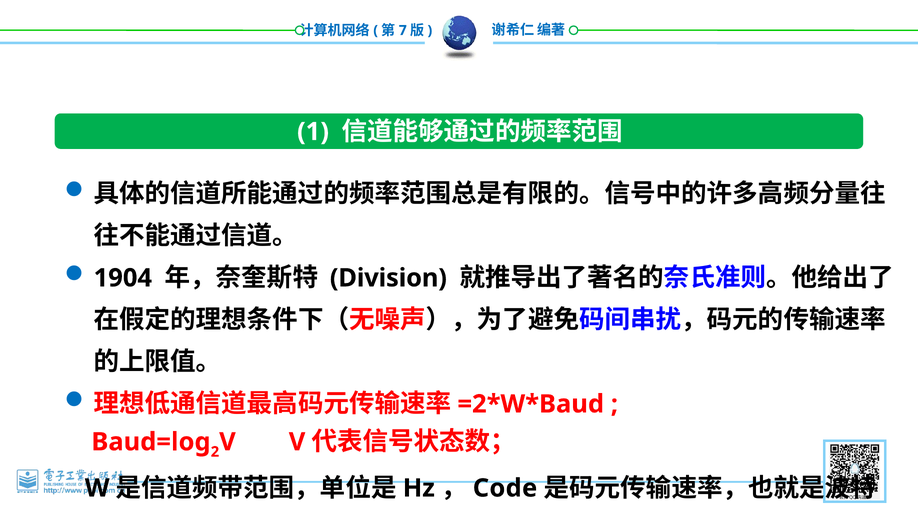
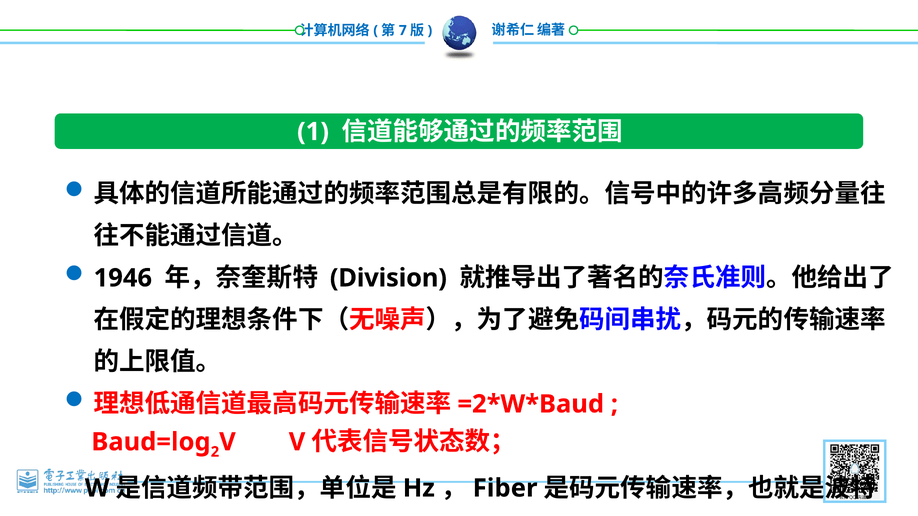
1904: 1904 -> 1946
Code: Code -> Fiber
